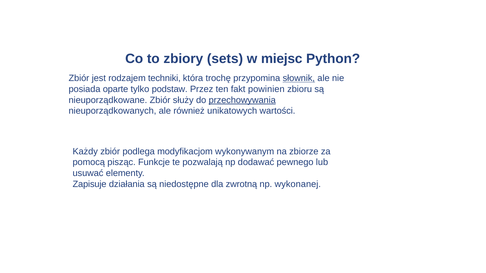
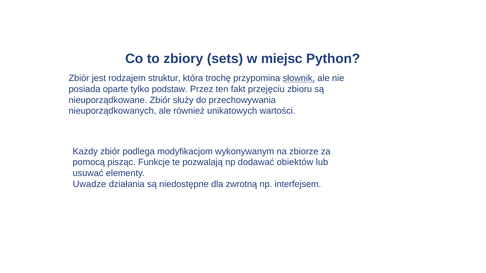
techniki: techniki -> struktur
powinien: powinien -> przejęciu
przechowywania underline: present -> none
pewnego: pewnego -> obiektów
Zapisuje: Zapisuje -> Uwadze
wykonanej: wykonanej -> interfejsem
